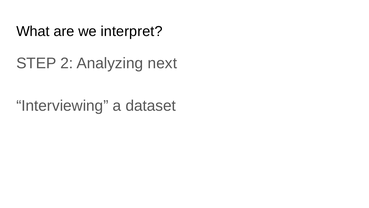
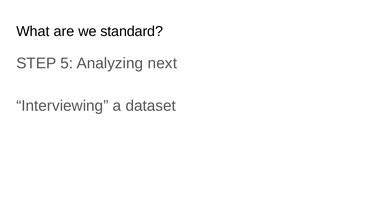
interpret: interpret -> standard
2: 2 -> 5
